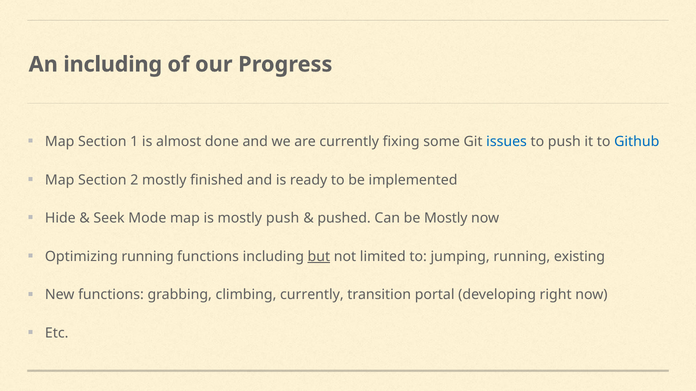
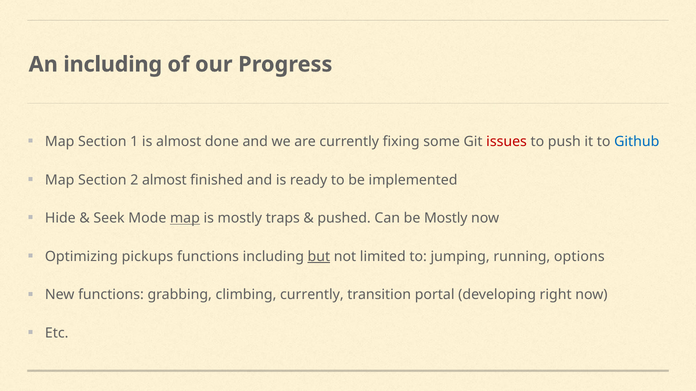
issues colour: blue -> red
2 mostly: mostly -> almost
map at (185, 219) underline: none -> present
mostly push: push -> traps
Optimizing running: running -> pickups
existing: existing -> options
